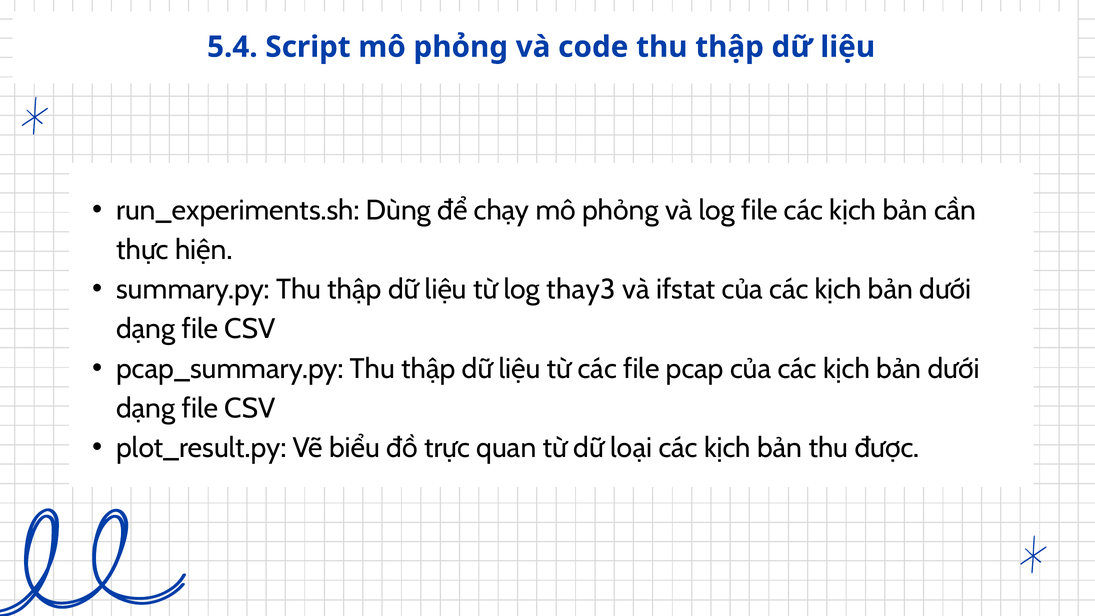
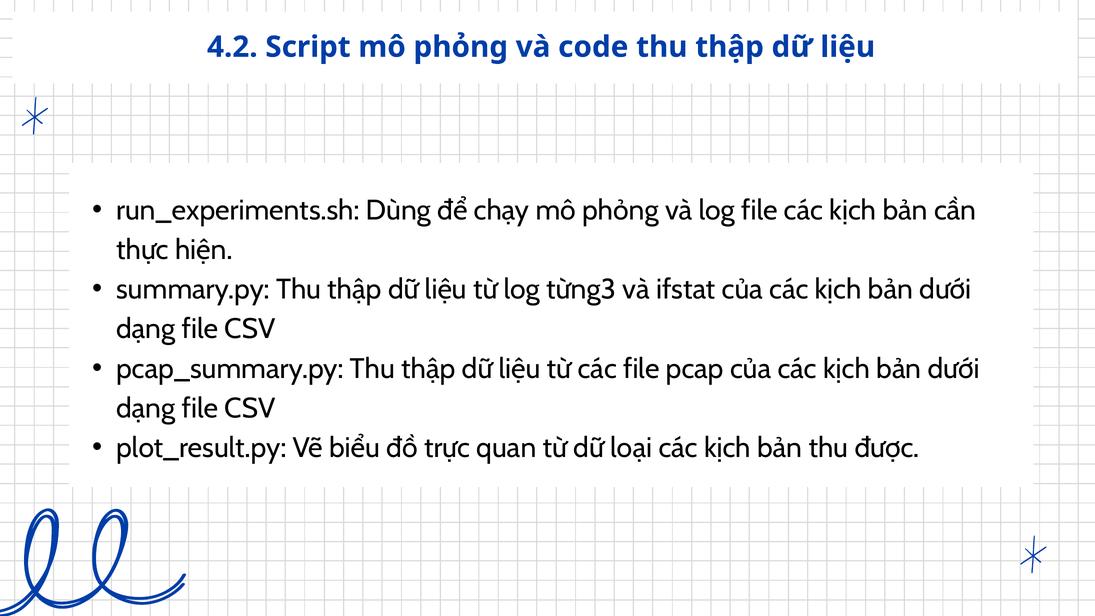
5.4: 5.4 -> 4.2
thay3: thay3 -> từng3
